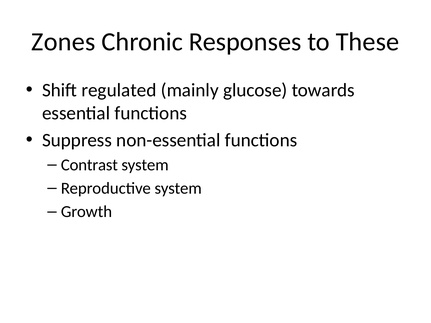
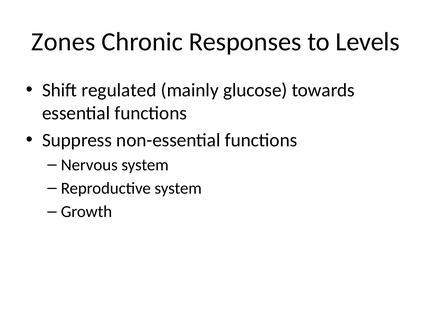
These: These -> Levels
Contrast: Contrast -> Nervous
